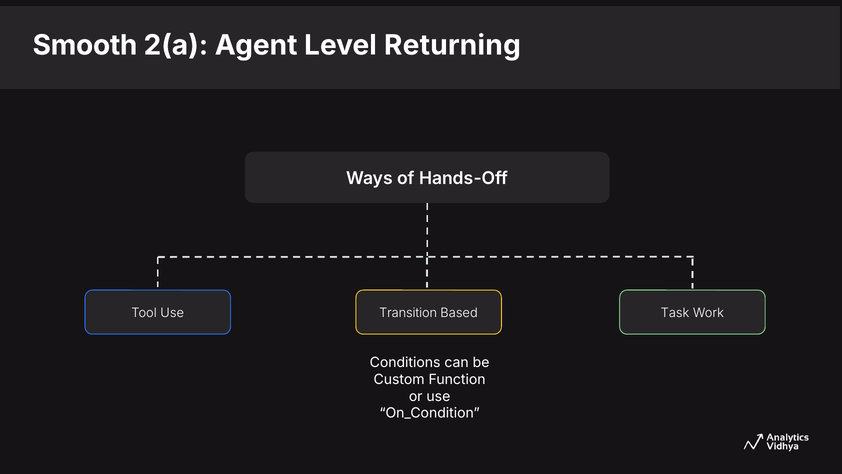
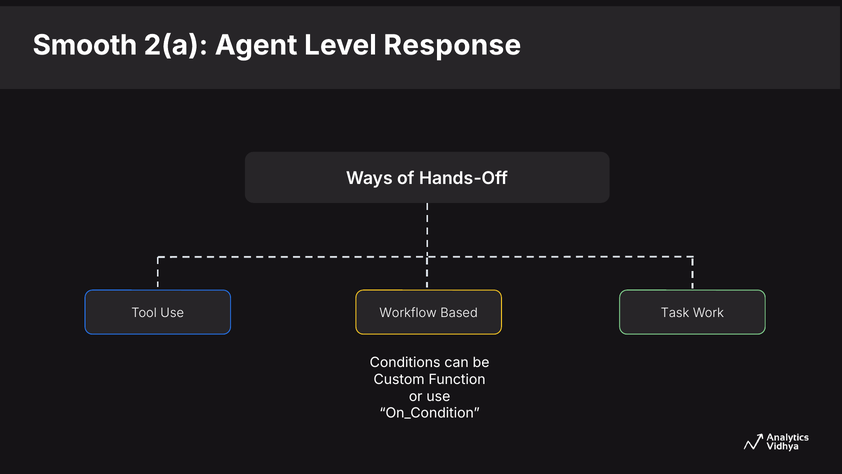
Returning: Returning -> Response
Transition: Transition -> Workflow
